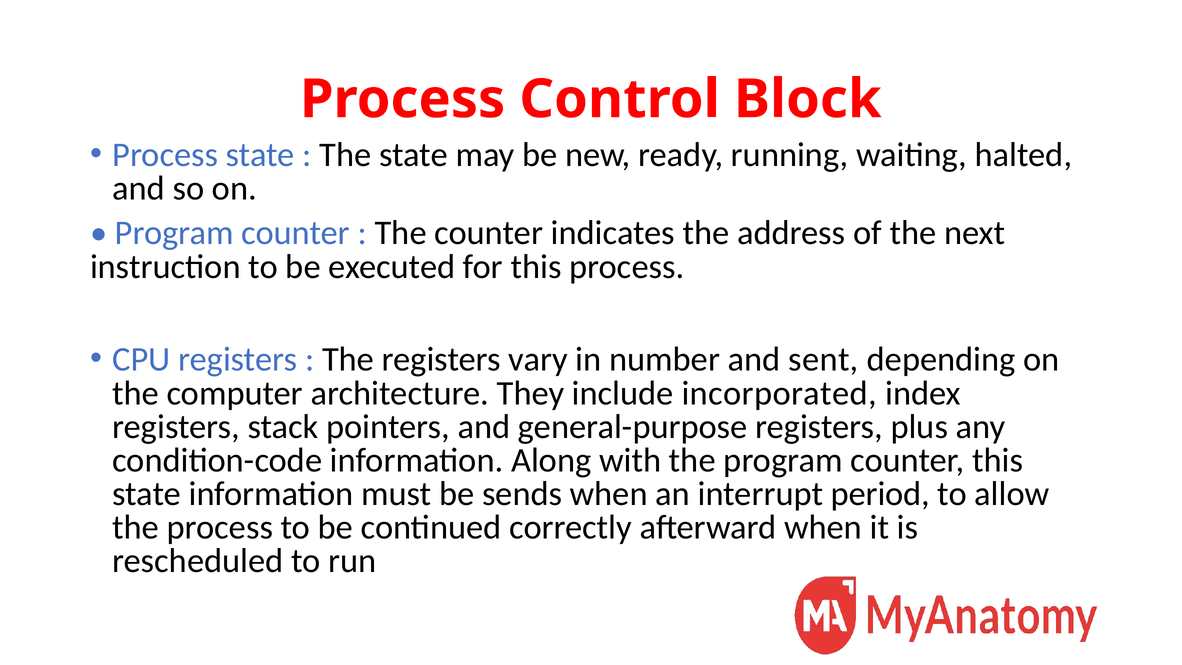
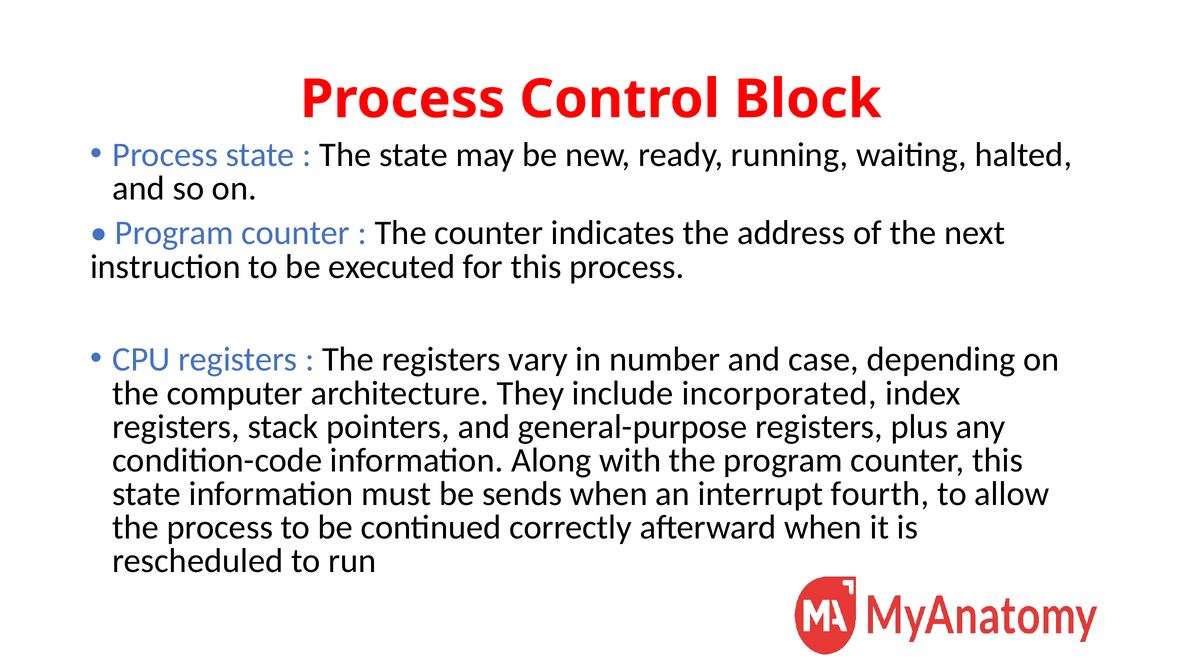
sent: sent -> case
period: period -> fourth
